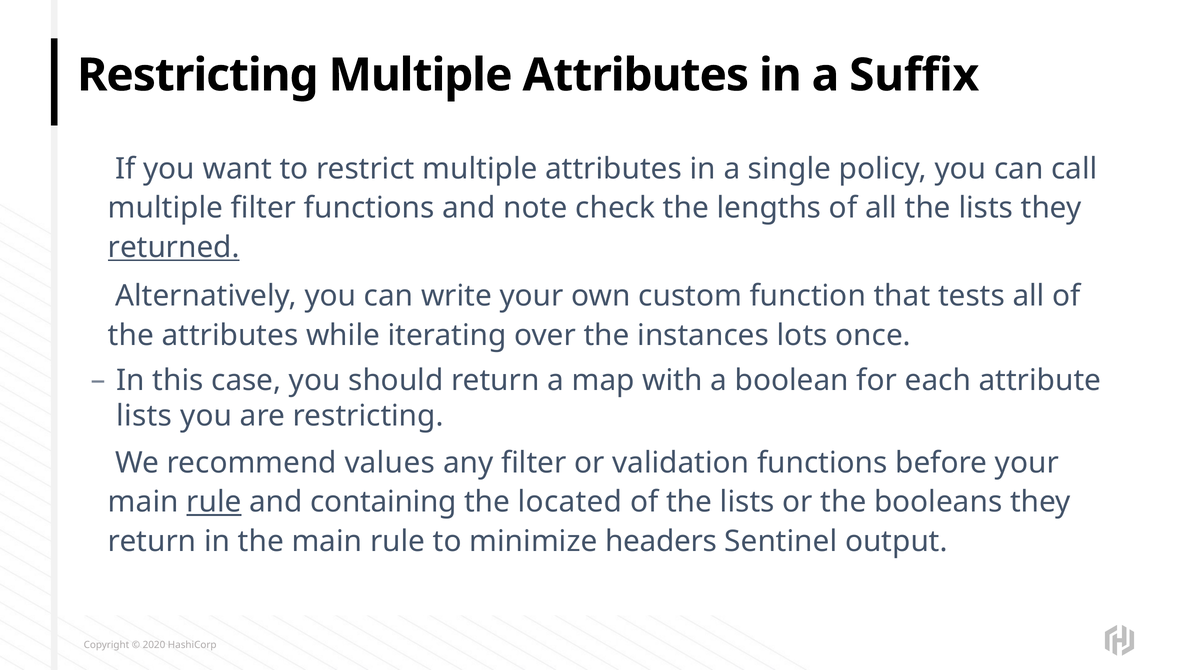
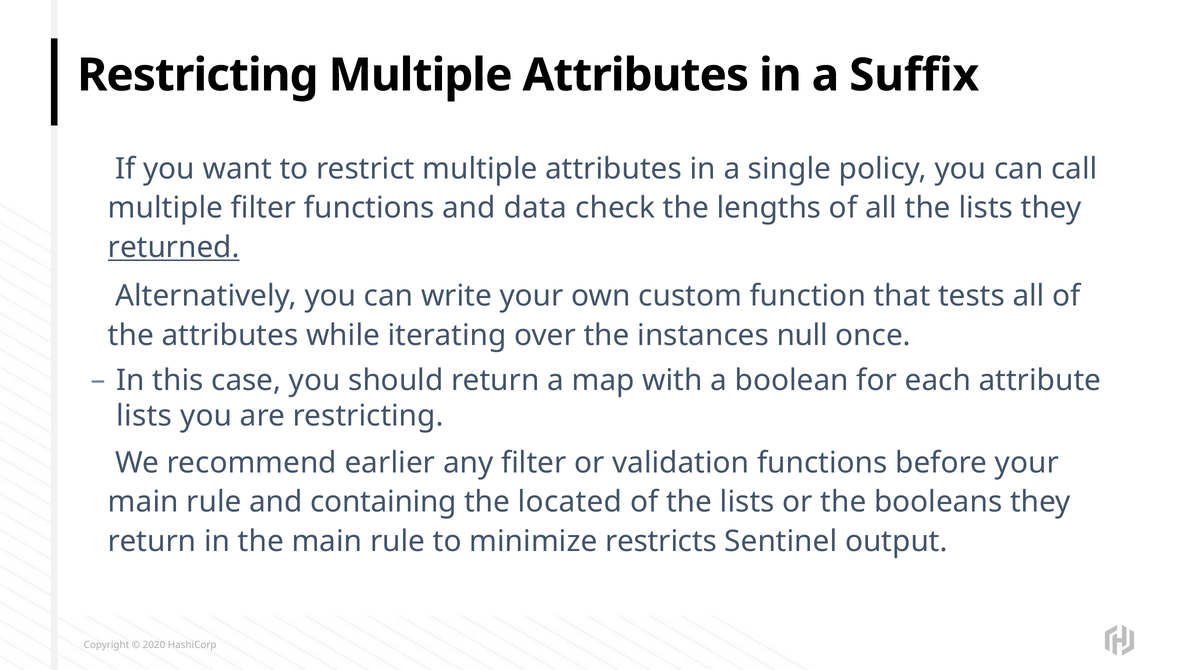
note: note -> data
lots: lots -> null
values: values -> earlier
rule at (214, 502) underline: present -> none
headers: headers -> restricts
